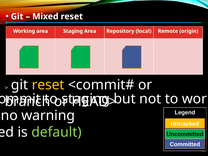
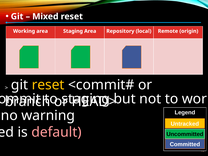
default colour: light green -> pink
